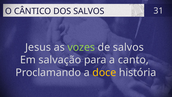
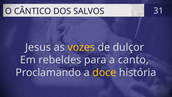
vozes colour: light green -> yellow
de salvos: salvos -> dulçor
salvação: salvação -> rebeldes
